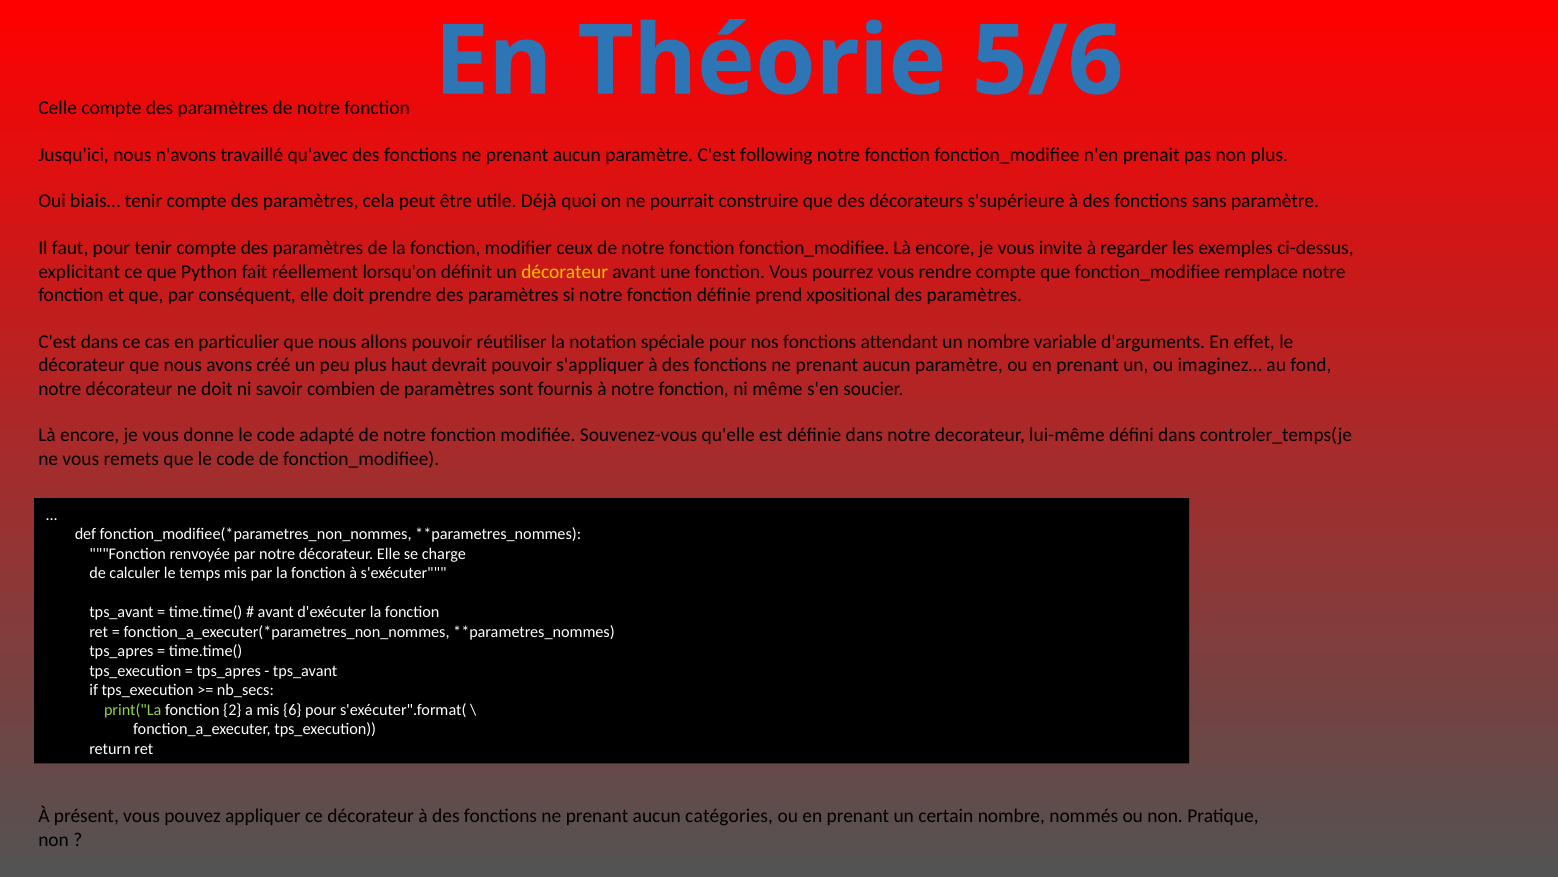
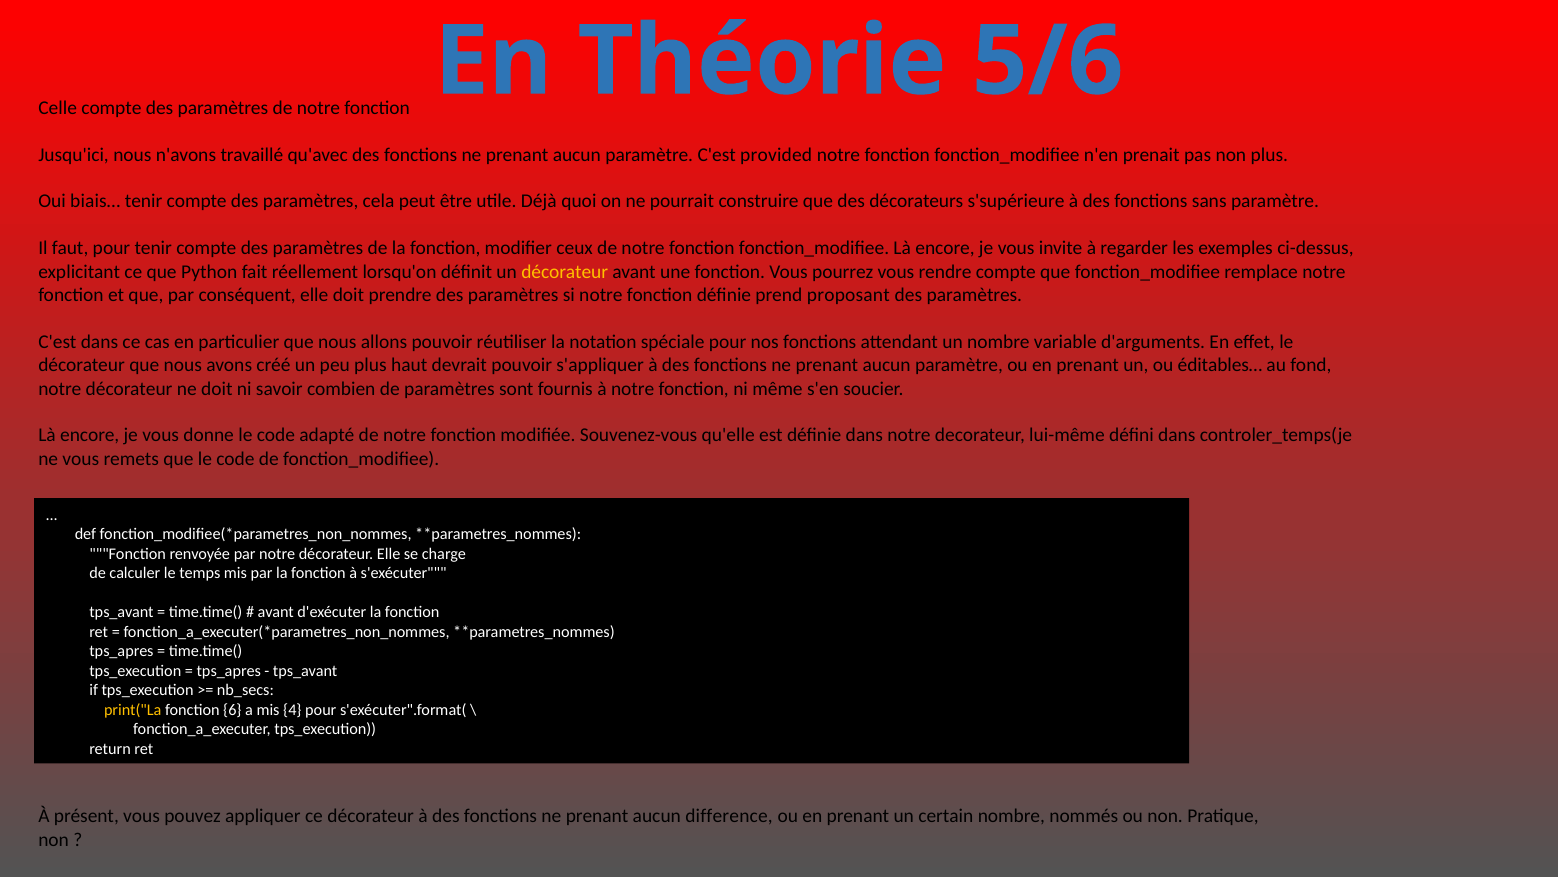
following: following -> provided
xpositional: xpositional -> proposant
imaginez…: imaginez… -> éditables…
print("La colour: light green -> yellow
2: 2 -> 6
6: 6 -> 4
catégories: catégories -> difference
